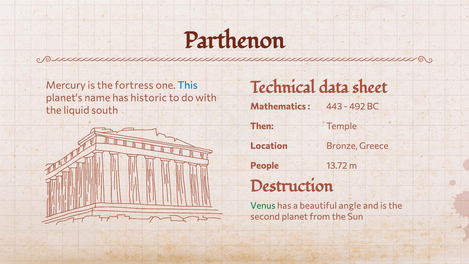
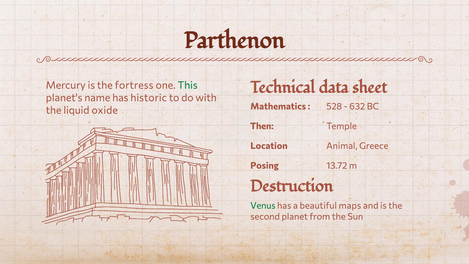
This colour: blue -> green
443: 443 -> 528
492: 492 -> 632
south: south -> oxide
Bronze: Bronze -> Animal
People: People -> Posing
angle: angle -> maps
